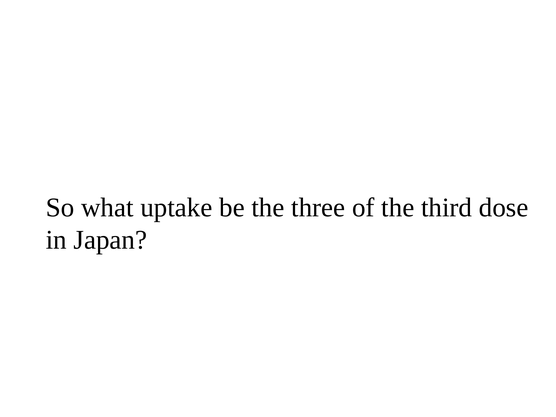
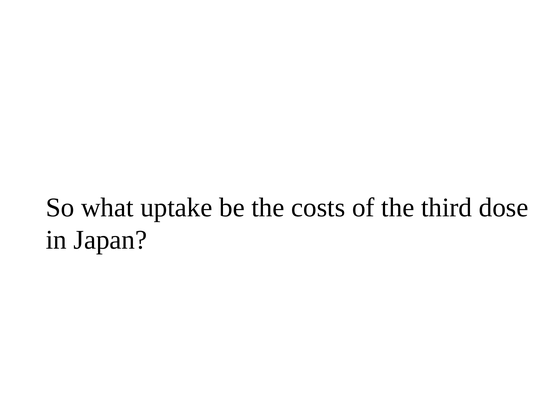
three: three -> costs
